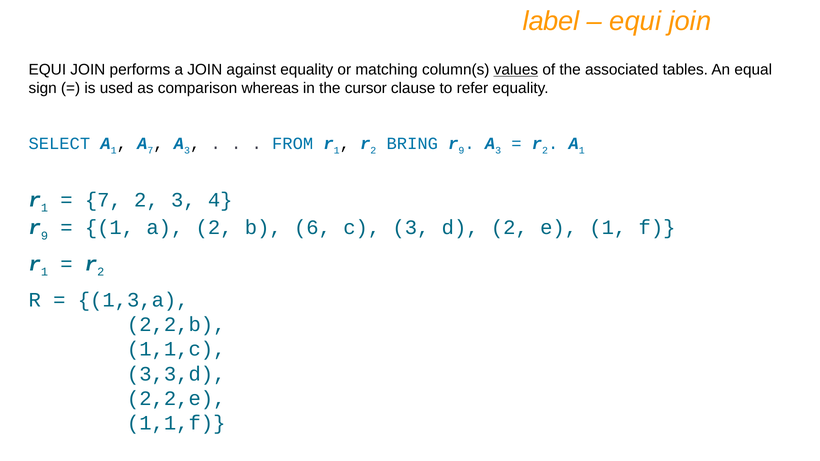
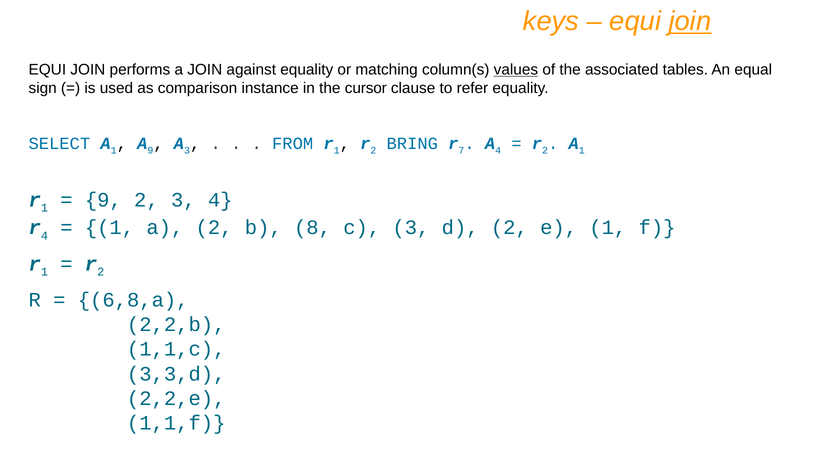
label: label -> keys
join at (690, 21) underline: none -> present
whereas: whereas -> instance
A 7: 7 -> 9
9 at (461, 151): 9 -> 7
3 at (498, 151): 3 -> 4
7 at (103, 200): 7 -> 9
9 at (44, 236): 9 -> 4
6: 6 -> 8
1,3,a: 1,3,a -> 6,8,a
